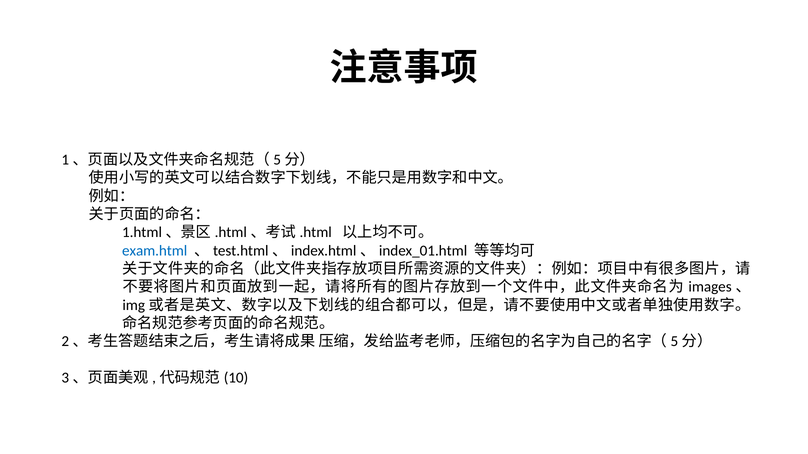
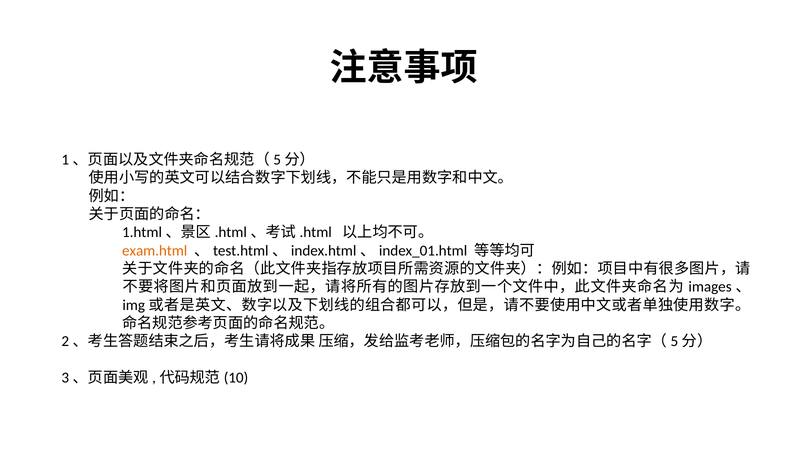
exam.html colour: blue -> orange
